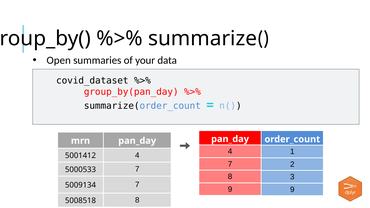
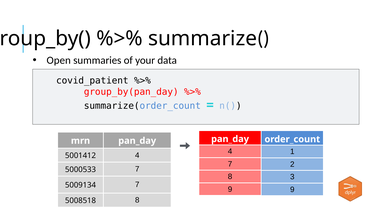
covid_dataset: covid_dataset -> covid_patient
